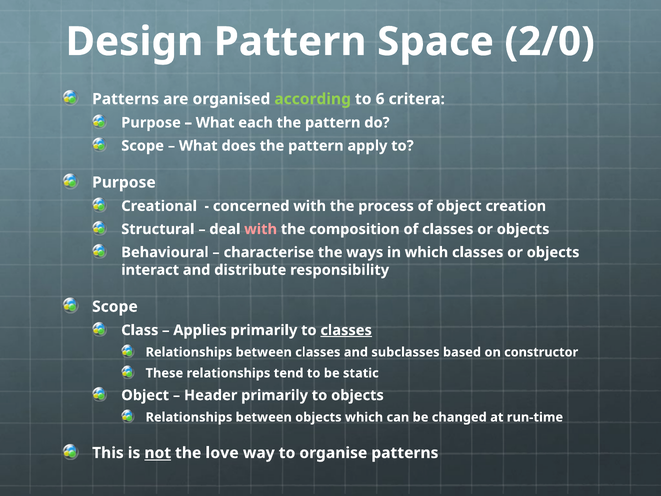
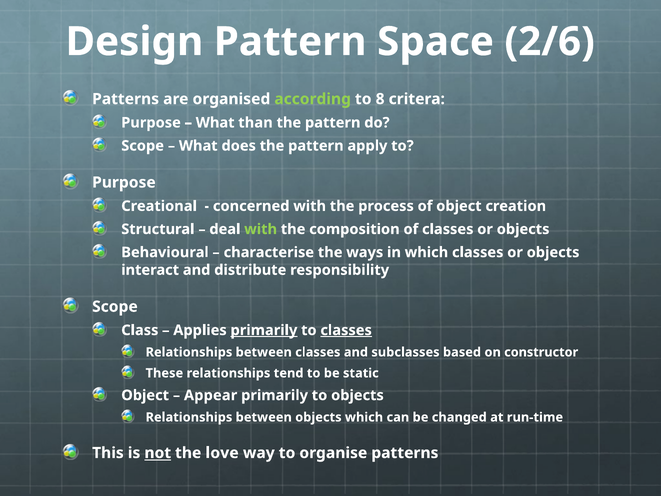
2/0: 2/0 -> 2/6
6: 6 -> 8
each: each -> than
with at (261, 229) colour: pink -> light green
primarily at (264, 330) underline: none -> present
Header: Header -> Appear
